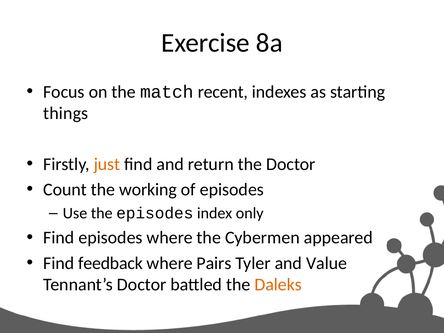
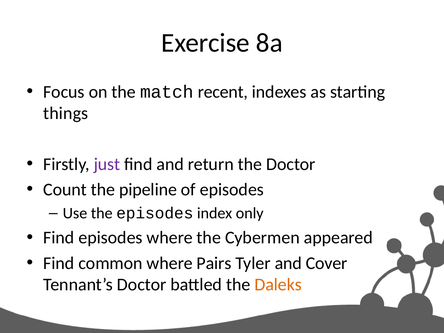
just colour: orange -> purple
working: working -> pipeline
feedback: feedback -> common
Value: Value -> Cover
